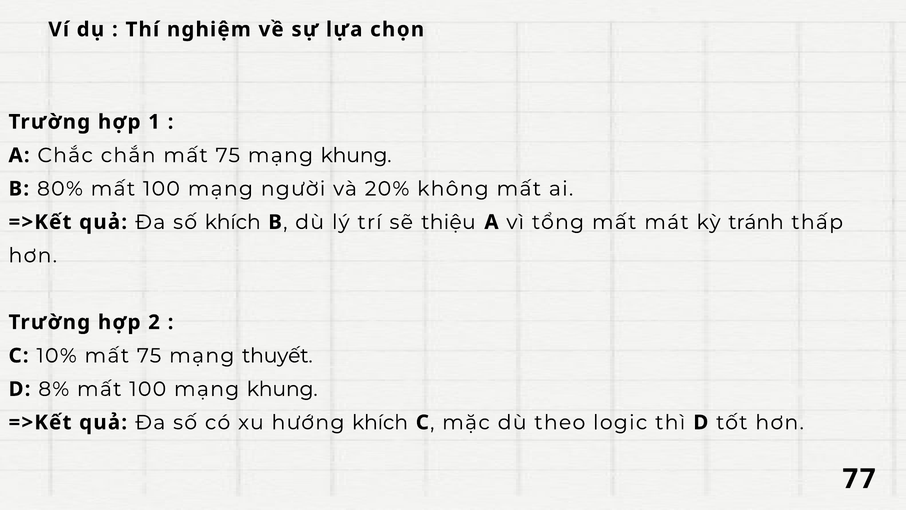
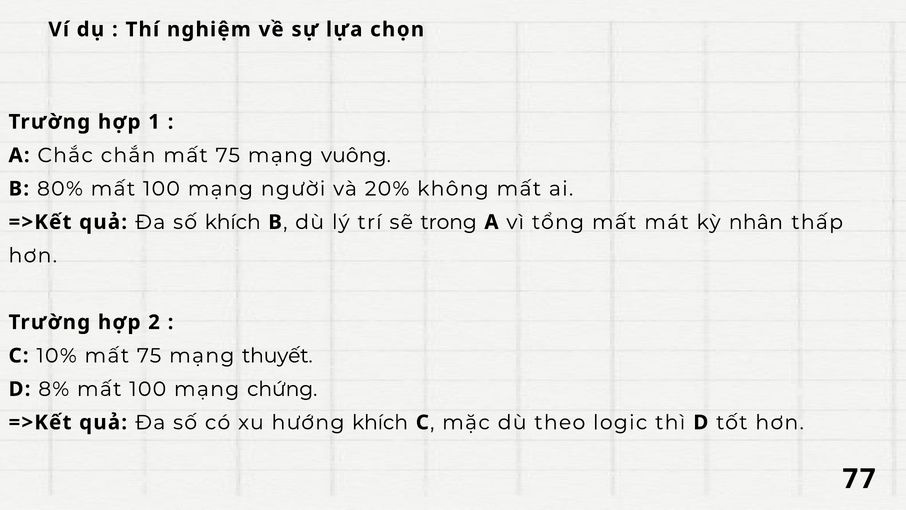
75 mạng khung: khung -> vuông
thiệu: thiệu -> trong
tránh: tránh -> nhân
100 mạng khung: khung -> chứng
